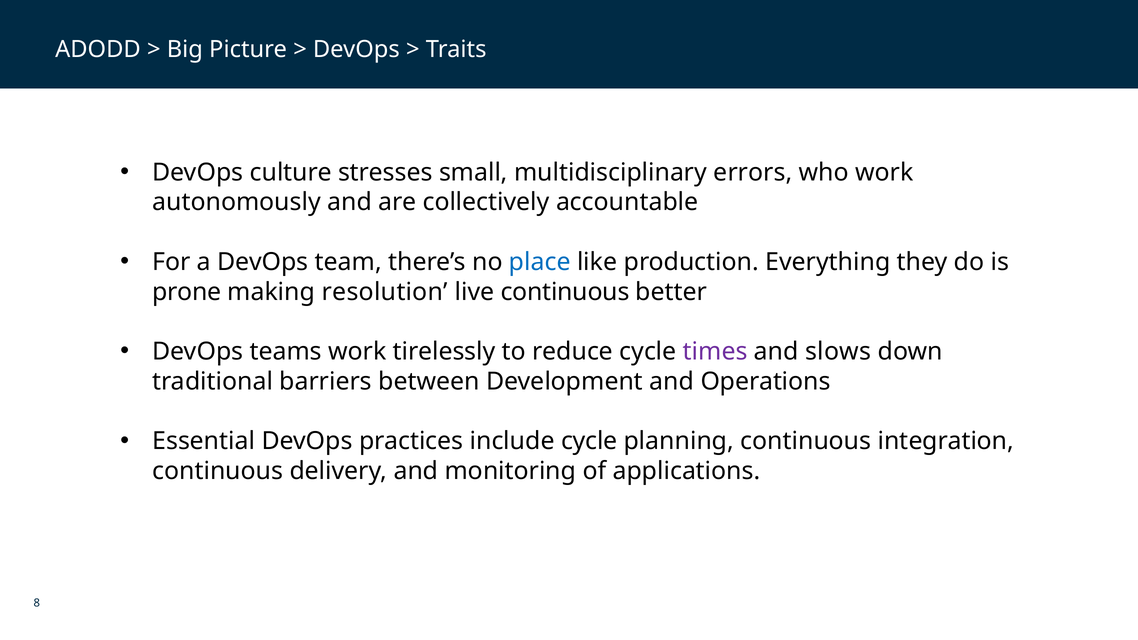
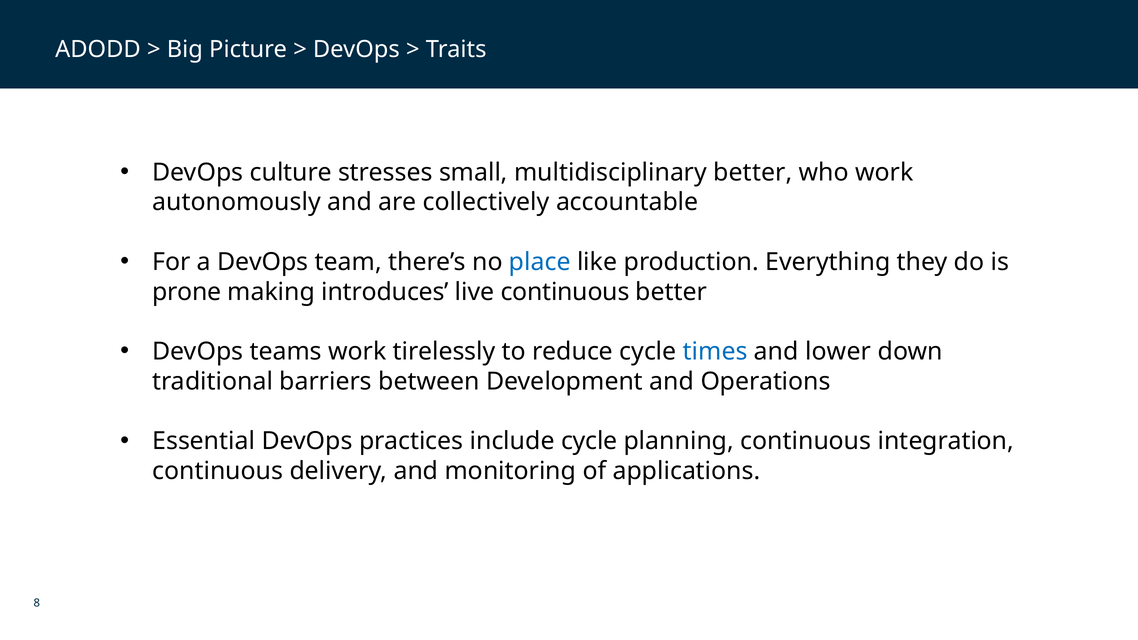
multidisciplinary errors: errors -> better
resolution: resolution -> introduces
times colour: purple -> blue
slows: slows -> lower
